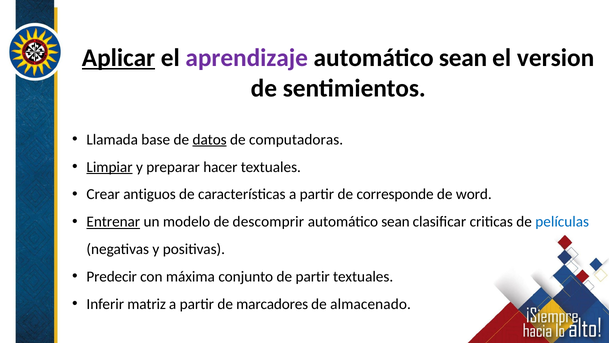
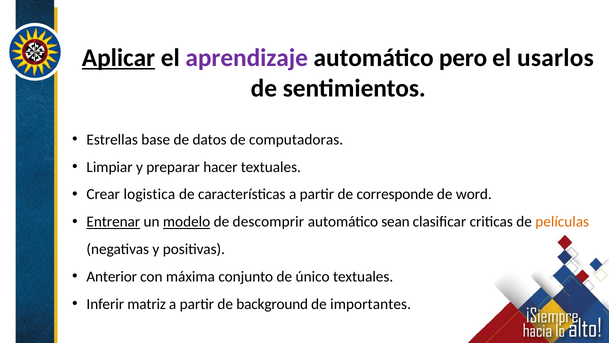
sean at (463, 58): sean -> pero
version: version -> usarlos
Llamada: Llamada -> Estrellas
datos underline: present -> none
Limpiar underline: present -> none
antiguos: antiguos -> logistica
modelo underline: none -> present
películas colour: blue -> orange
Predecir: Predecir -> Anterior
de partir: partir -> único
marcadores: marcadores -> background
almacenado: almacenado -> importantes
